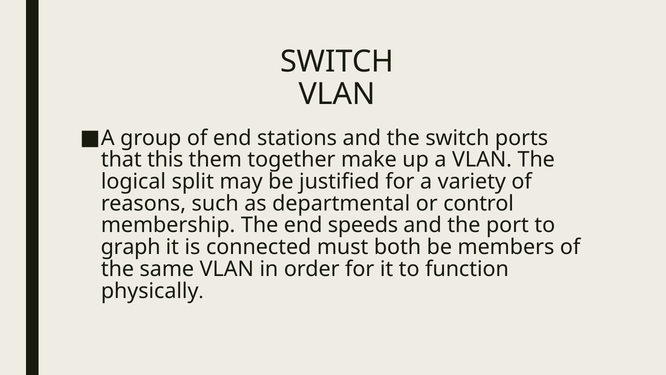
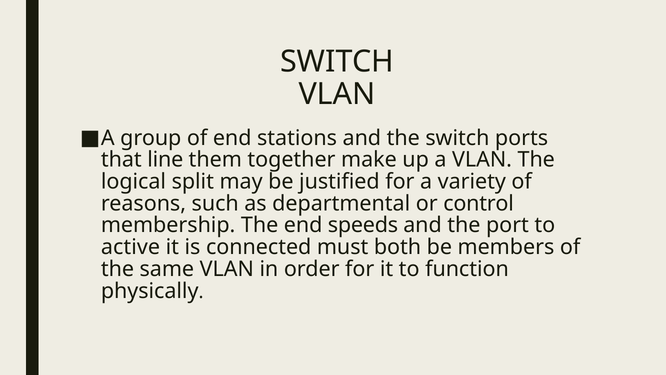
this: this -> line
graph: graph -> active
